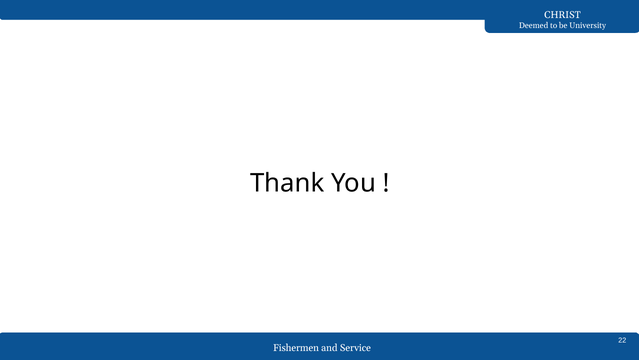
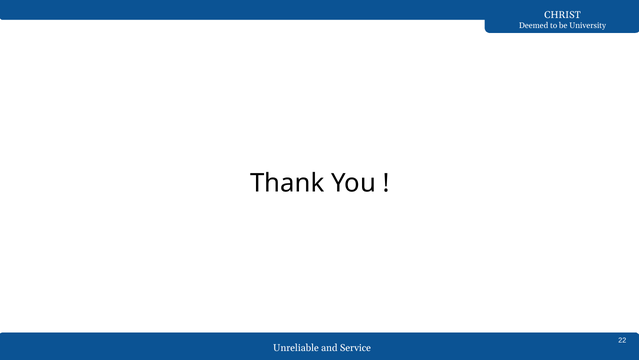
Fishermen: Fishermen -> Unreliable
